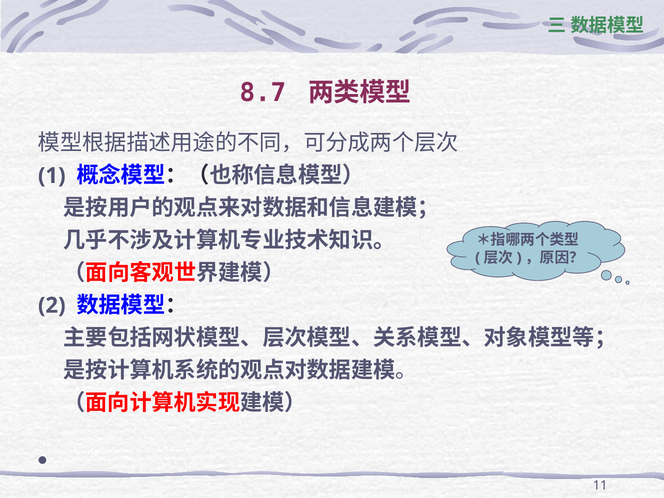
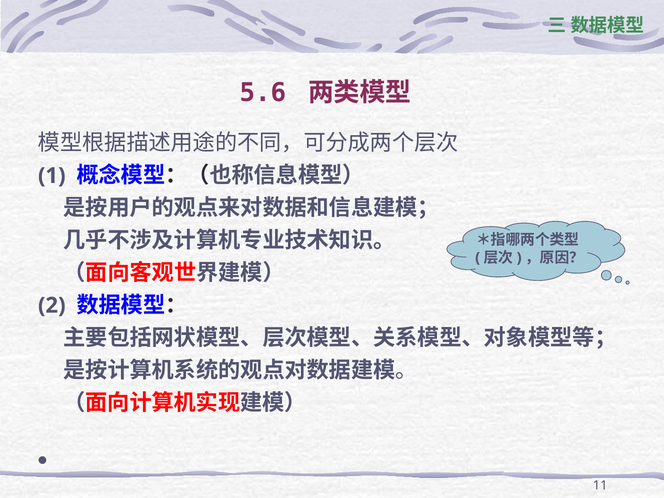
8.7: 8.7 -> 5.6
